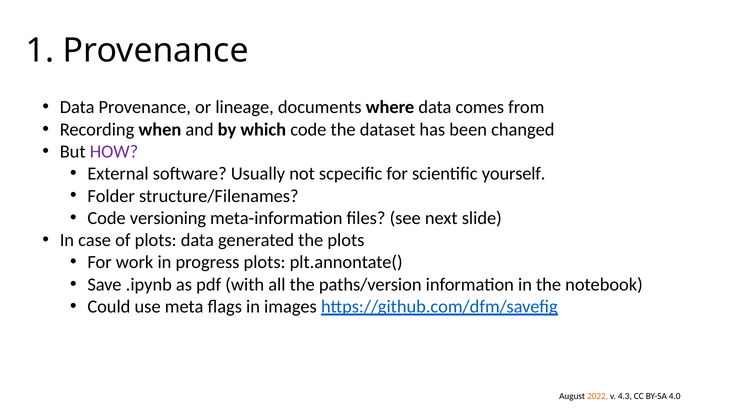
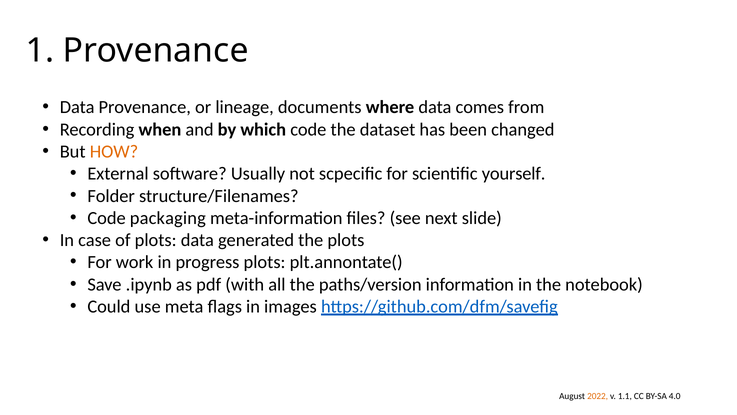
HOW colour: purple -> orange
versioning: versioning -> packaging
4.3: 4.3 -> 1.1
